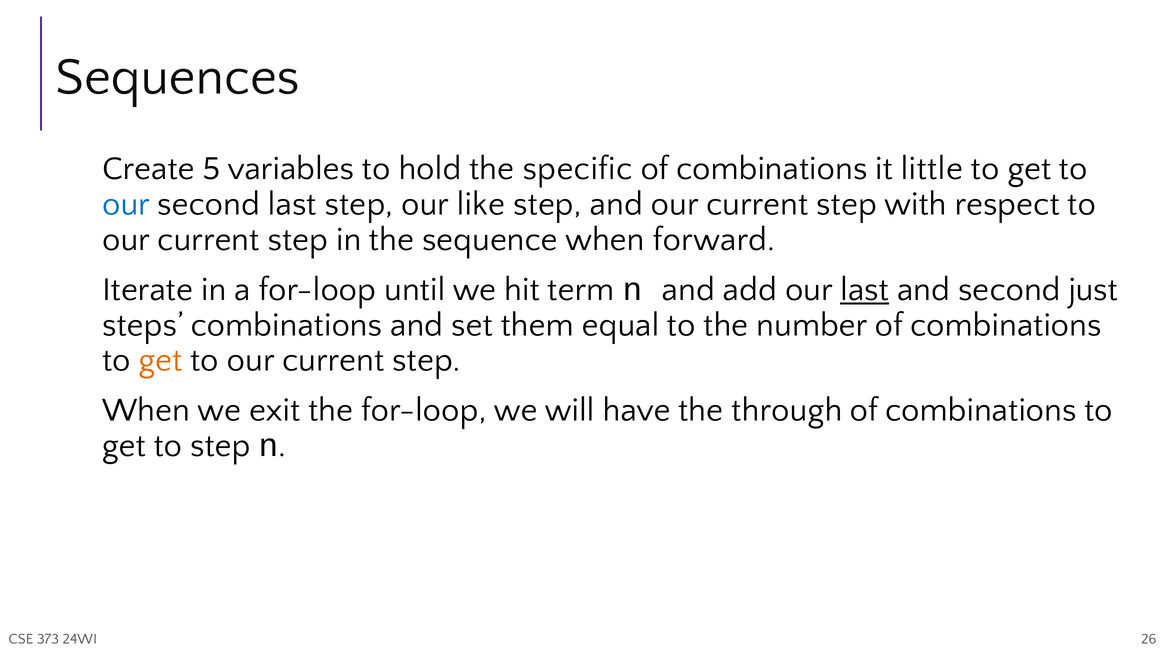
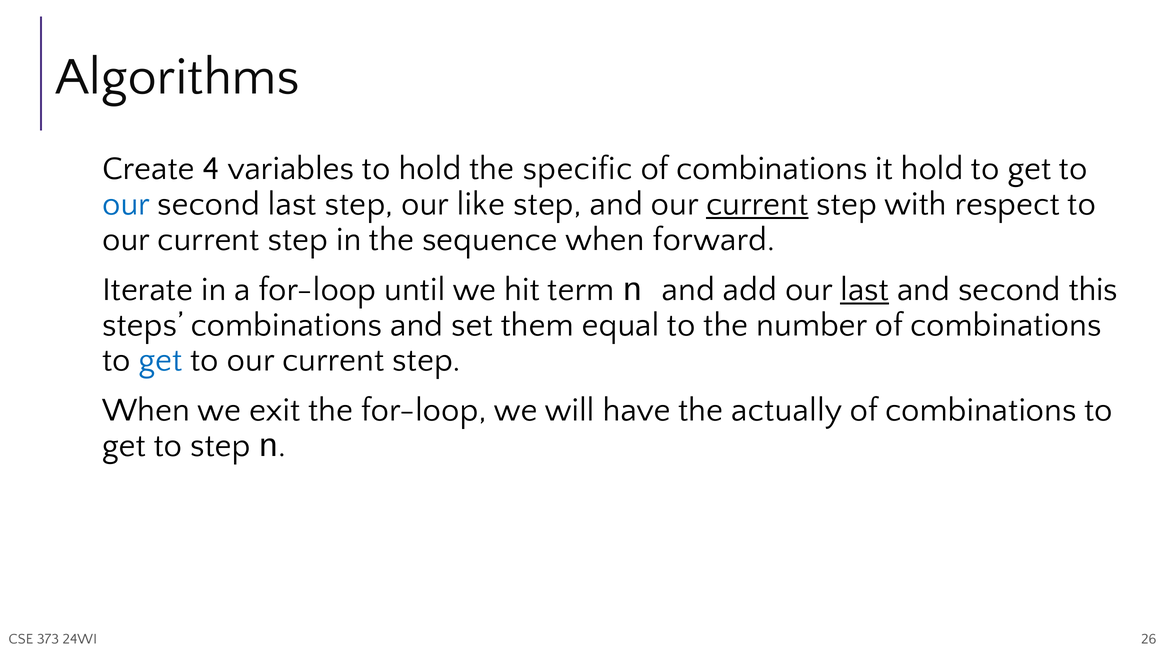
Sequences: Sequences -> Algorithms
5: 5 -> 4
it little: little -> hold
current at (757, 204) underline: none -> present
just: just -> this
get at (161, 360) colour: orange -> blue
through: through -> actually
